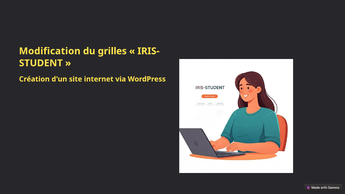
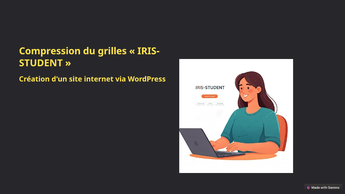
Modification: Modification -> Compression
